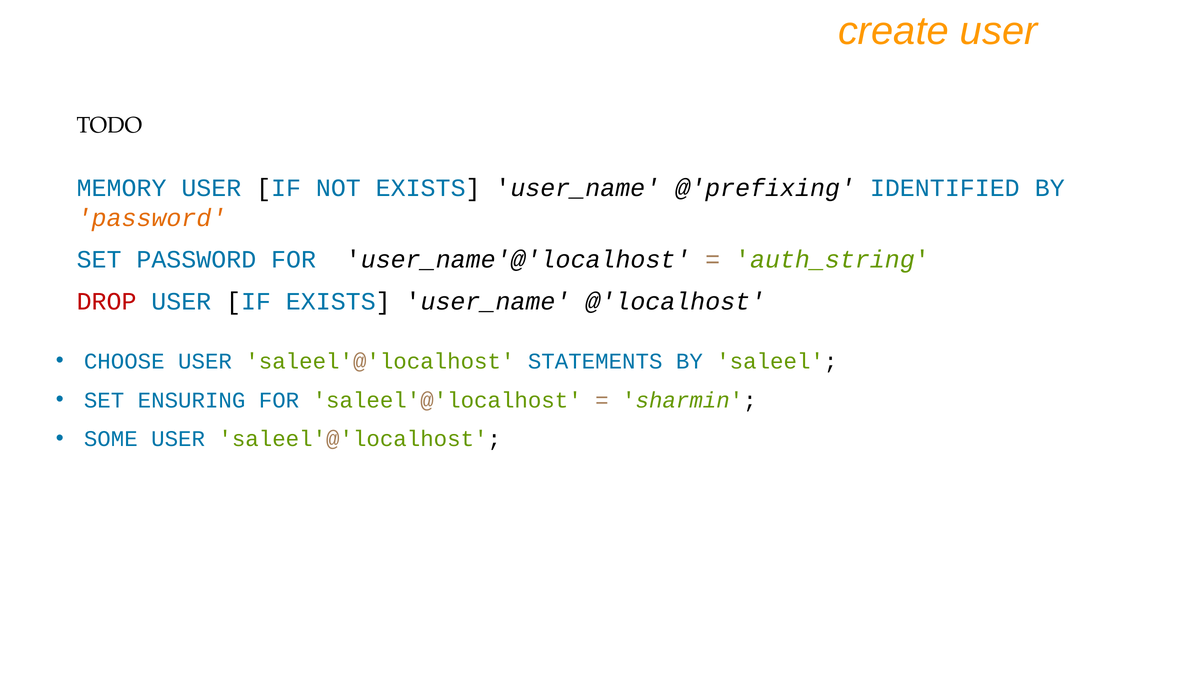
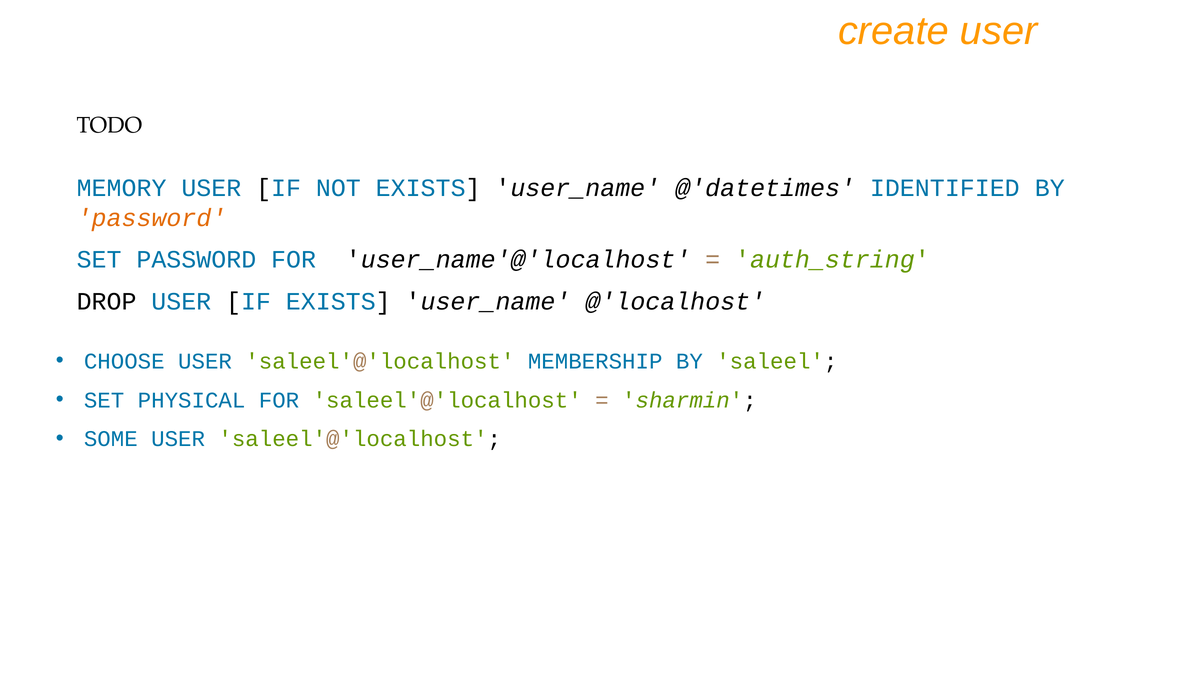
@'prefixing: @'prefixing -> @'datetimes
DROP colour: red -> black
STATEMENTS: STATEMENTS -> MEMBERSHIP
ENSURING: ENSURING -> PHYSICAL
